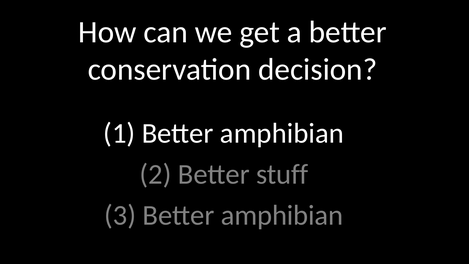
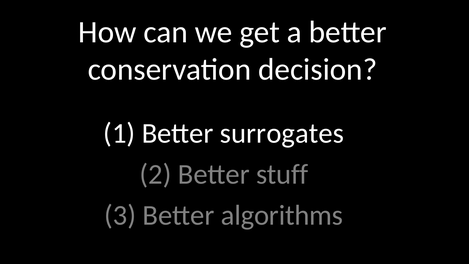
1 Better amphibian: amphibian -> surrogates
3 Better amphibian: amphibian -> algorithms
